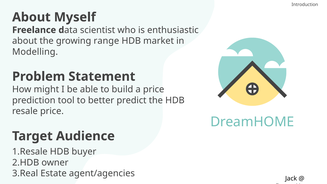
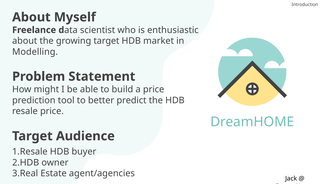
growing range: range -> target
